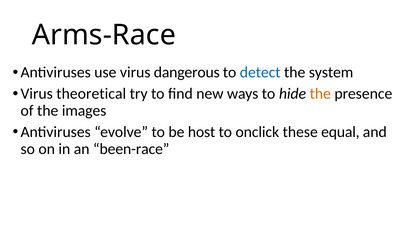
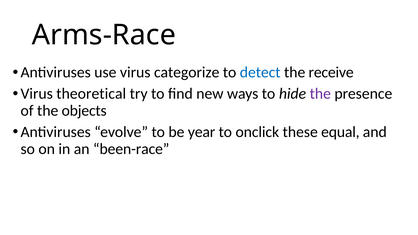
dangerous: dangerous -> categorize
system: system -> receive
the at (320, 94) colour: orange -> purple
images: images -> objects
host: host -> year
